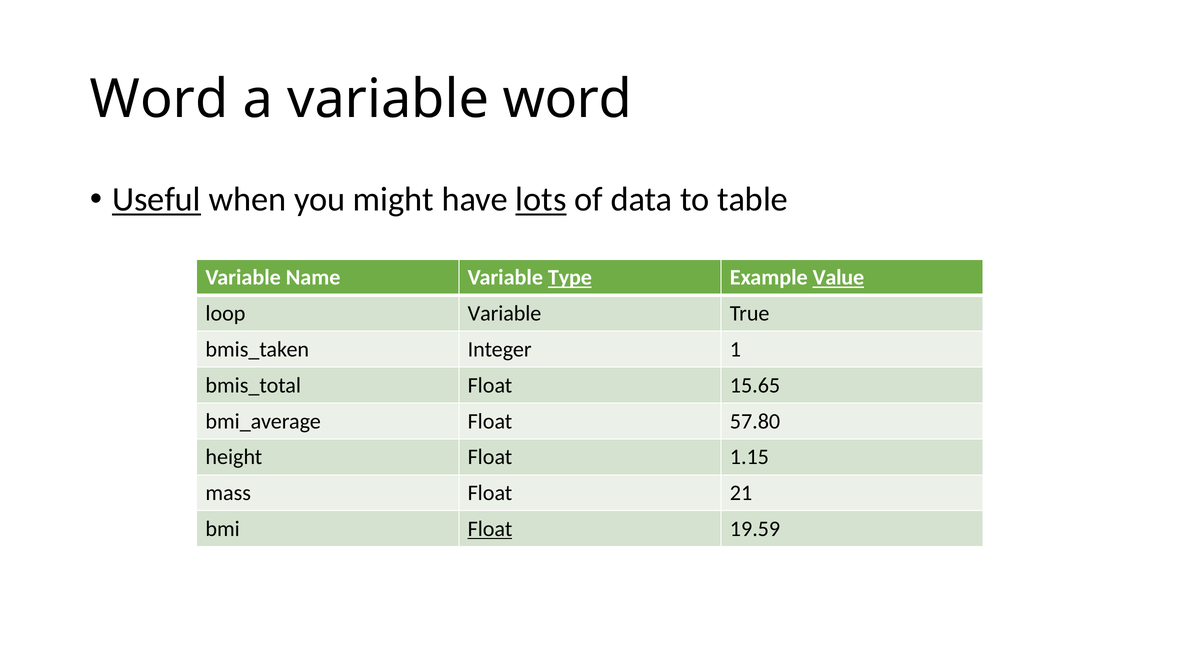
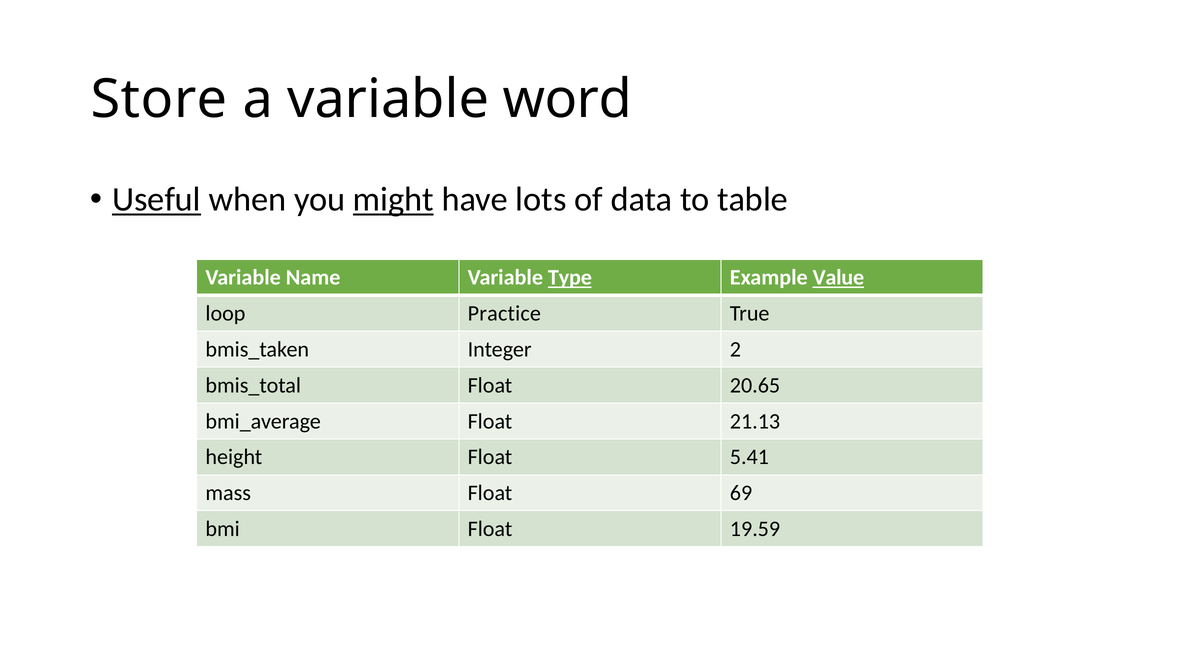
Word at (159, 99): Word -> Store
might underline: none -> present
lots underline: present -> none
loop Variable: Variable -> Practice
1: 1 -> 2
15.65: 15.65 -> 20.65
57.80: 57.80 -> 21.13
1.15: 1.15 -> 5.41
21: 21 -> 69
Float at (490, 529) underline: present -> none
